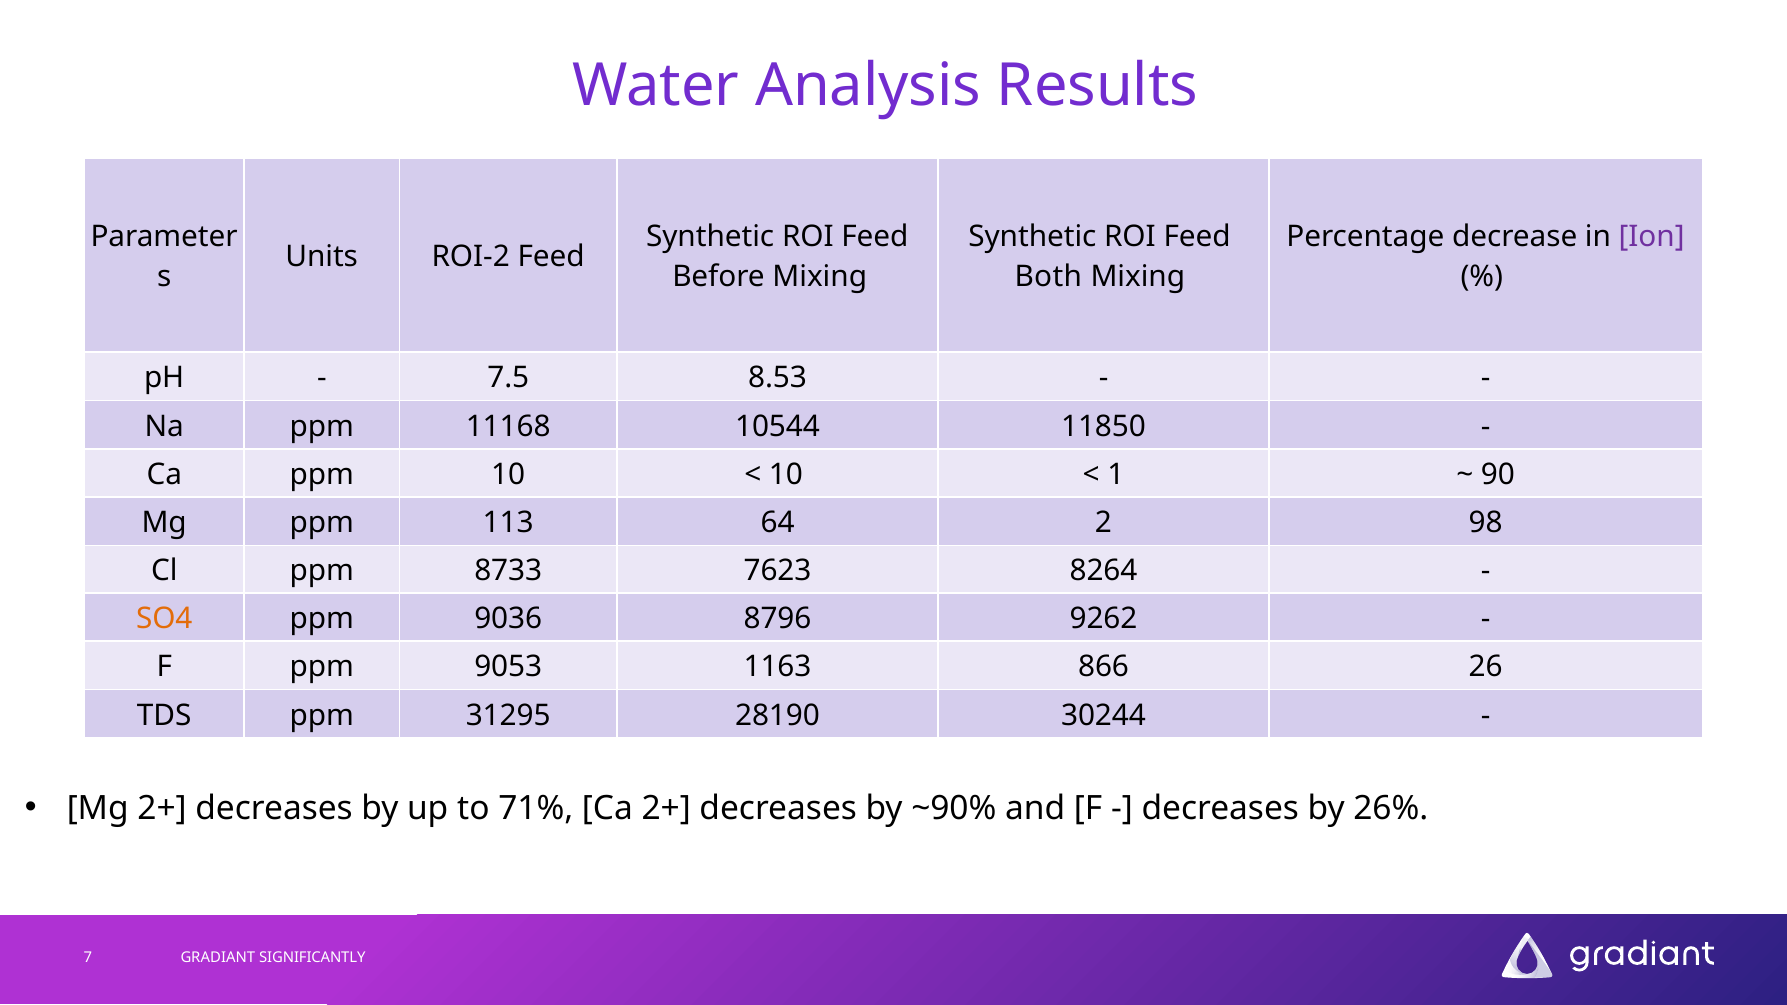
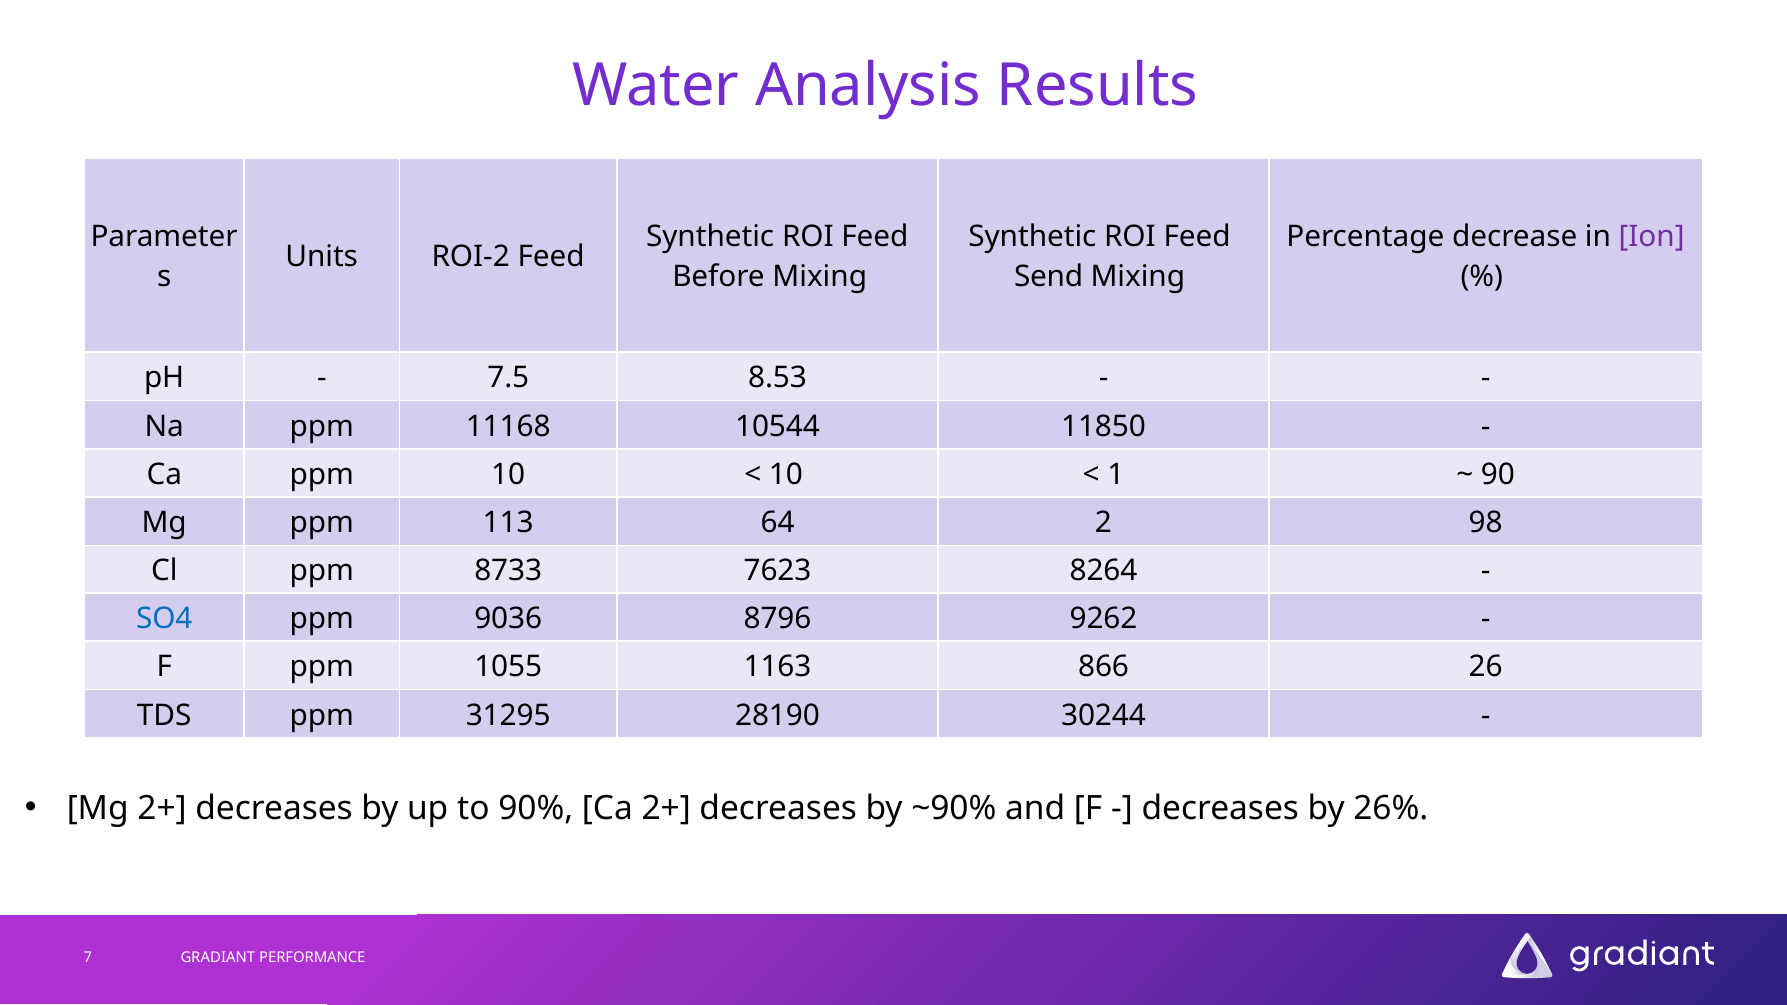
Both: Both -> Send
SO4 colour: orange -> blue
9053: 9053 -> 1055
71%: 71% -> 90%
SIGNIFICANTLY: SIGNIFICANTLY -> PERFORMANCE
